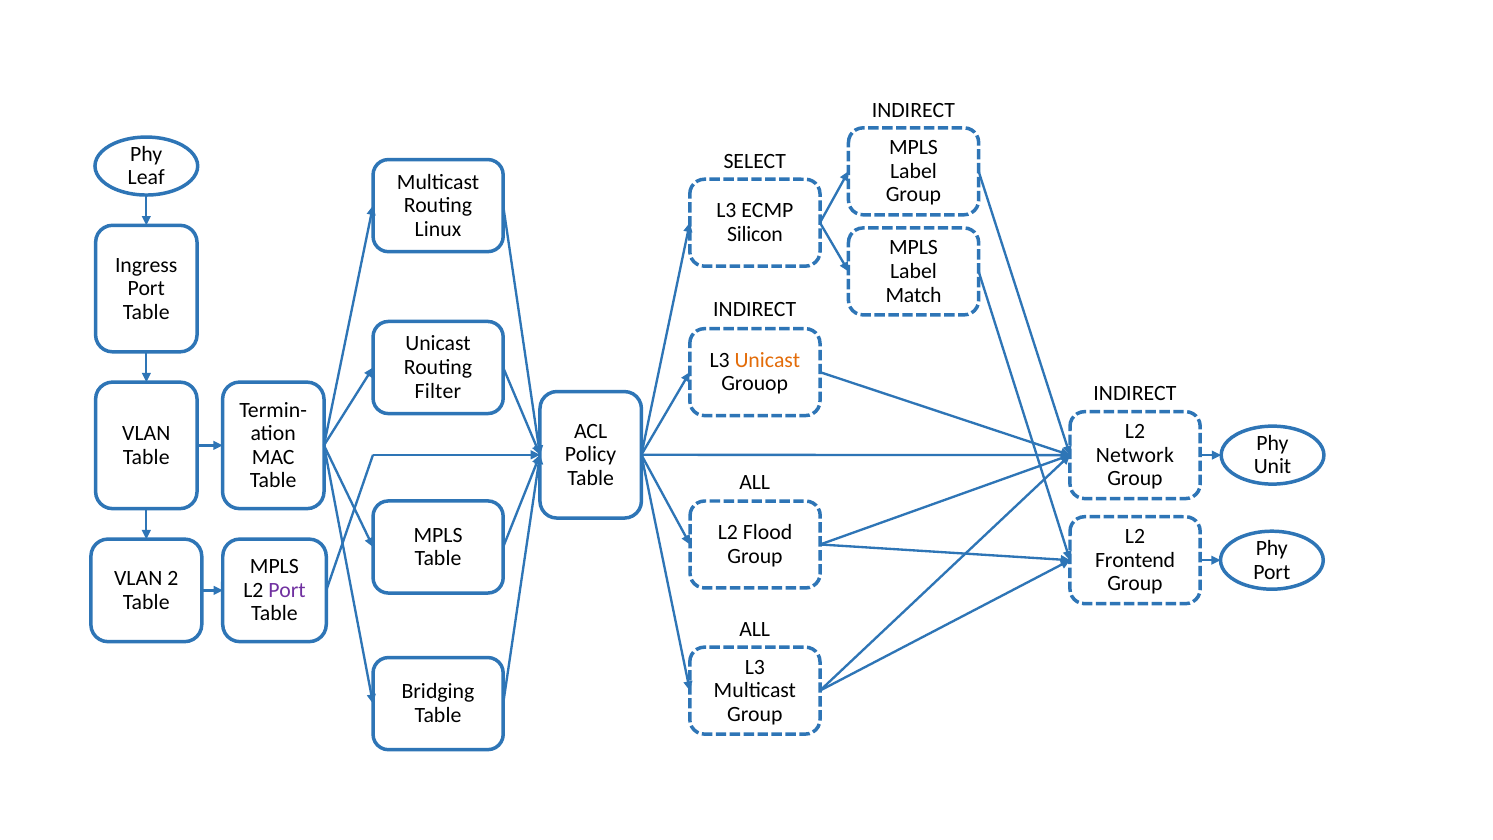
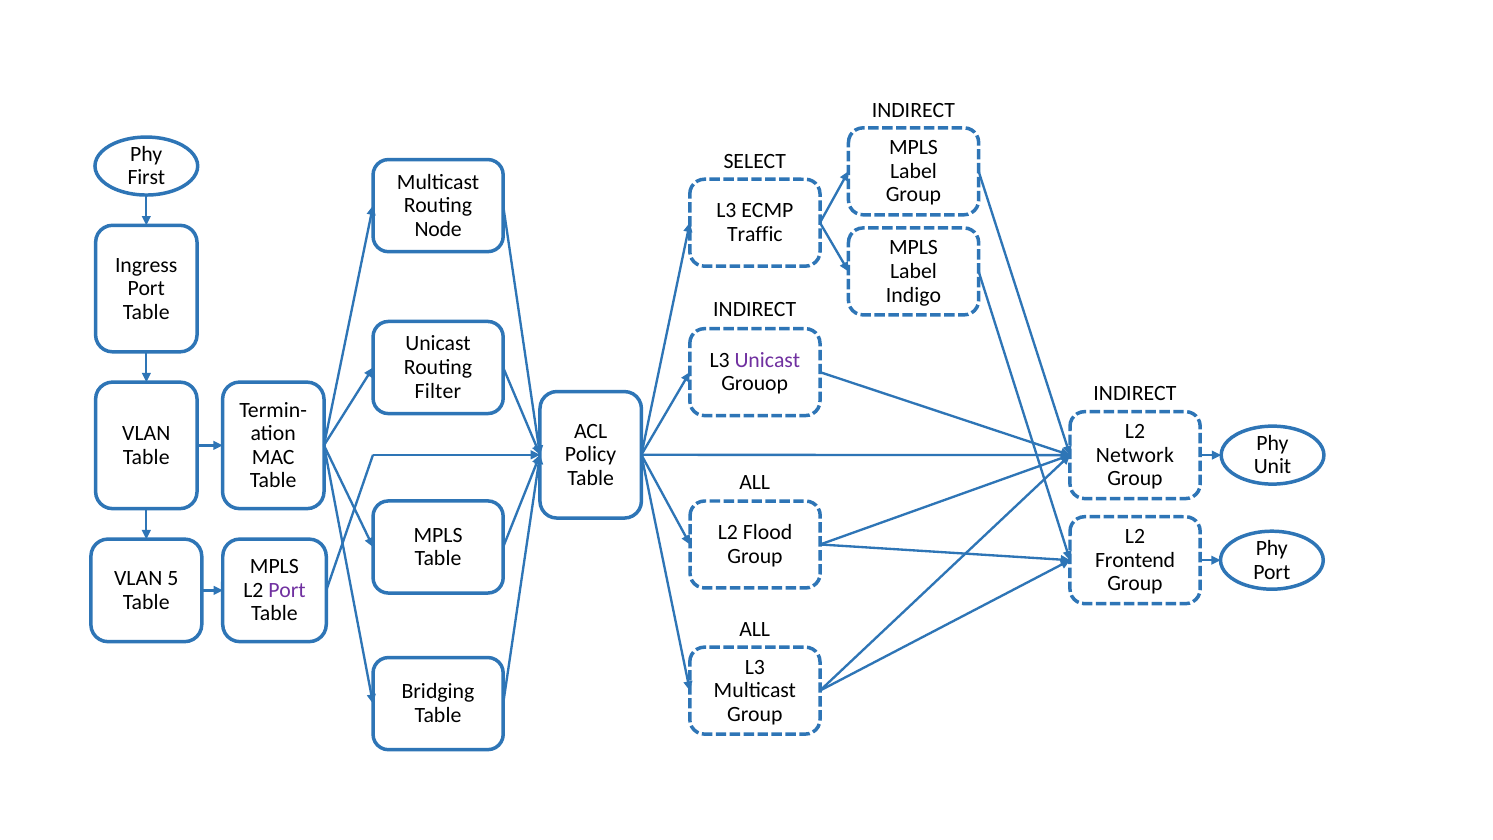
Leaf: Leaf -> First
Linux: Linux -> Node
Silicon: Silicon -> Traffic
Match: Match -> Indigo
Unicast at (767, 360) colour: orange -> purple
2: 2 -> 5
